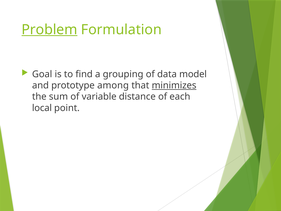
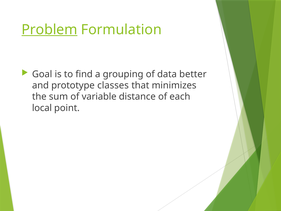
model: model -> better
among: among -> classes
minimizes underline: present -> none
